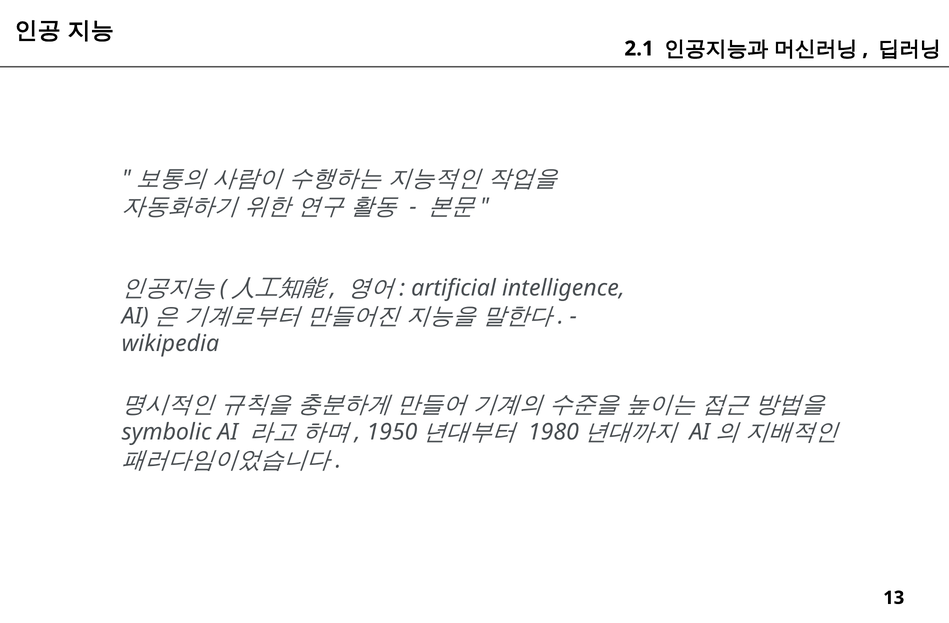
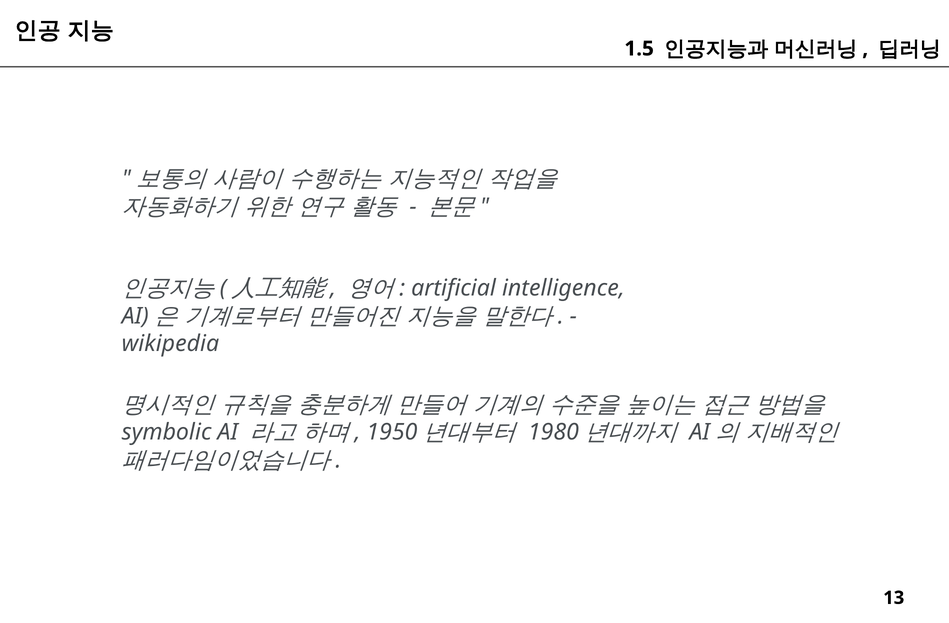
2.1: 2.1 -> 1.5
